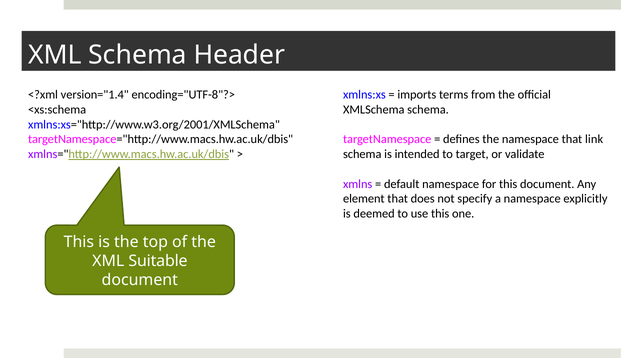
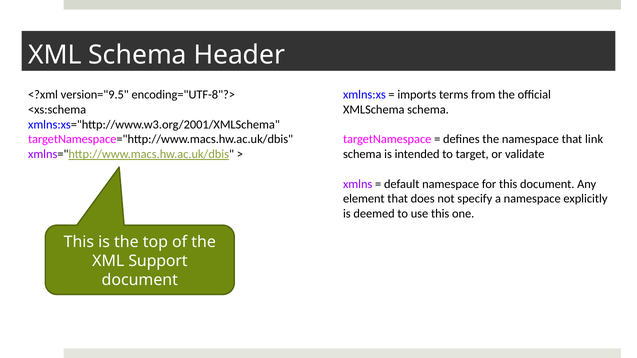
version="1.4: version="1.4 -> version="9.5
Suitable: Suitable -> Support
